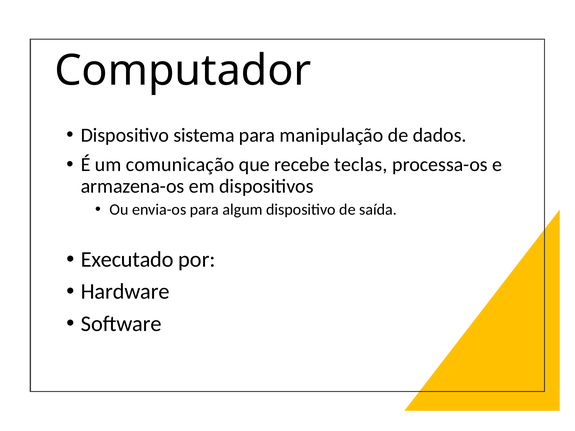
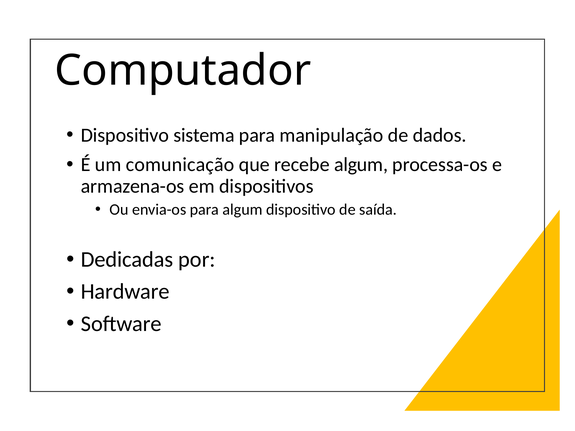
recebe teclas: teclas -> algum
Executado: Executado -> Dedicadas
